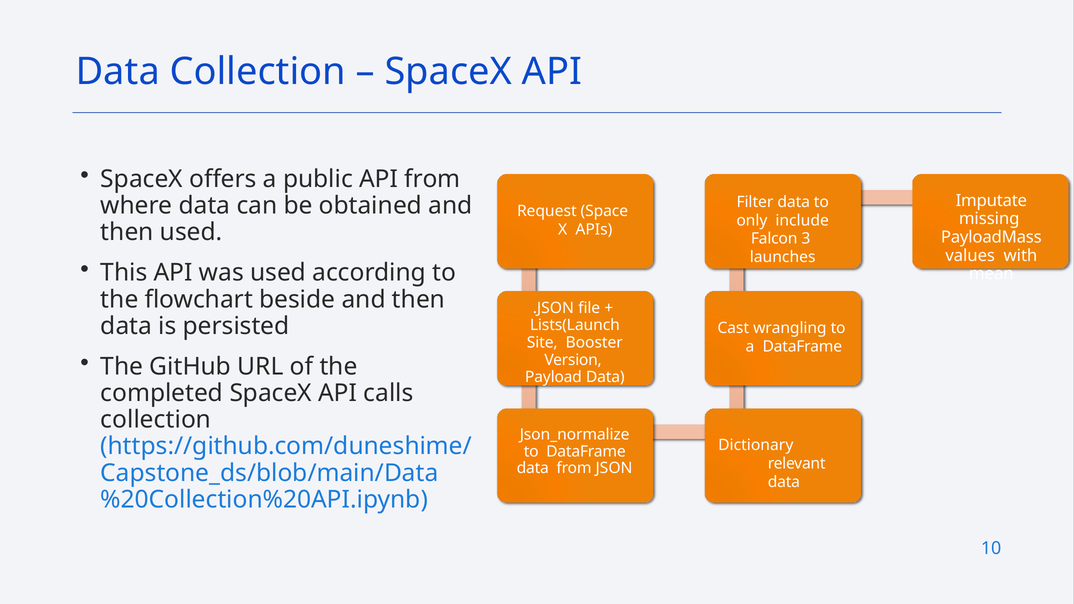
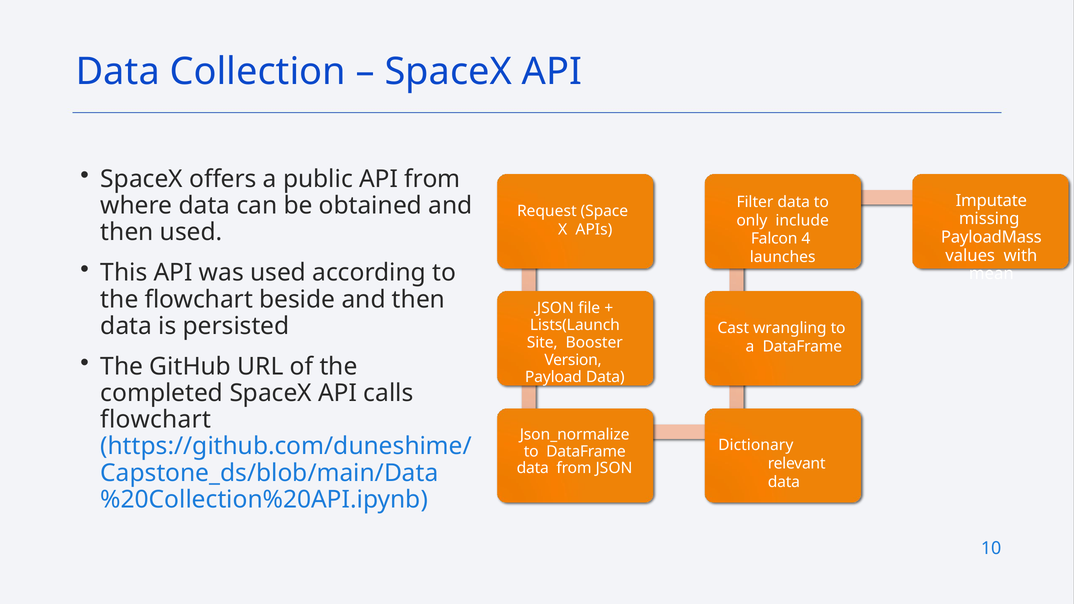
3: 3 -> 4
collection at (156, 420): collection -> flowchart
